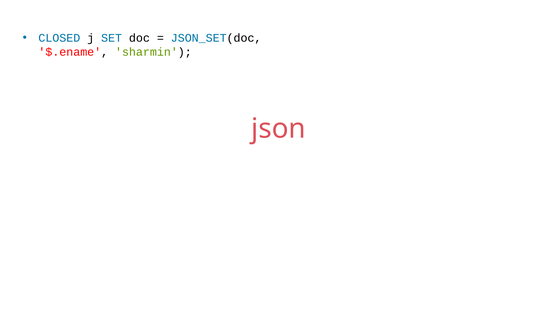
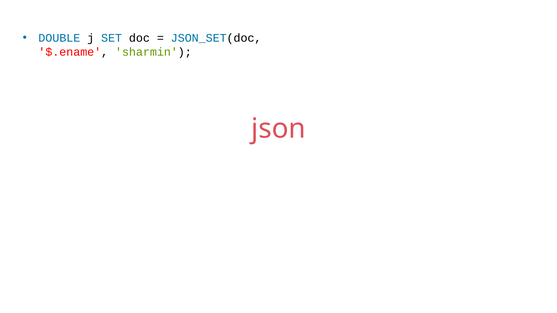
CLOSED: CLOSED -> DOUBLE
